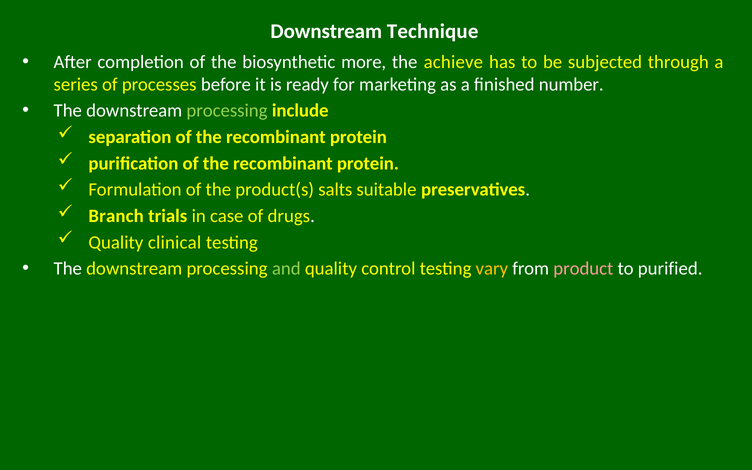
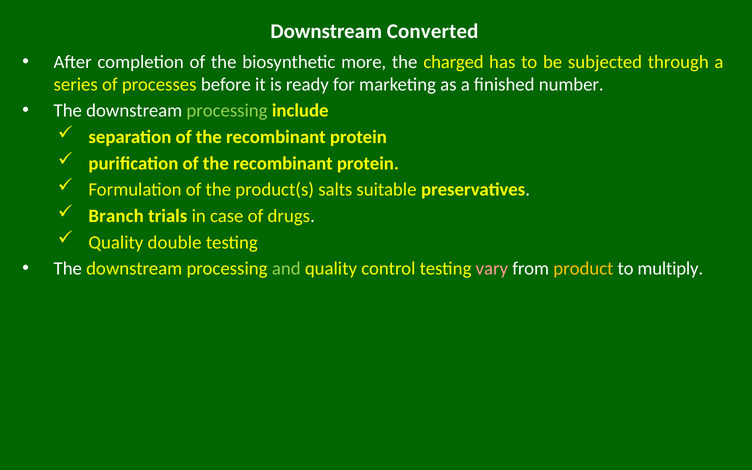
Technique: Technique -> Converted
achieve: achieve -> charged
clinical: clinical -> double
vary colour: yellow -> pink
product colour: pink -> yellow
purified: purified -> multiply
